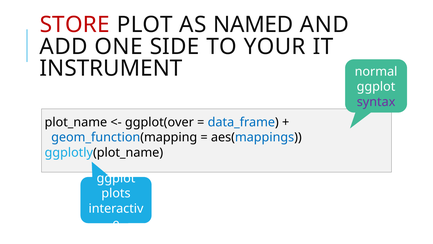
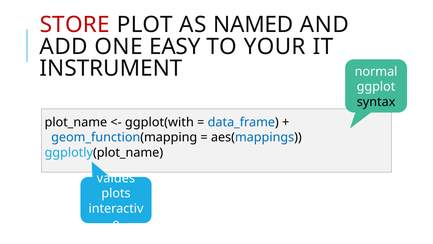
SIDE: SIDE -> EASY
syntax colour: purple -> black
ggplot(over: ggplot(over -> ggplot(with
ggplot at (116, 178): ggplot -> values
